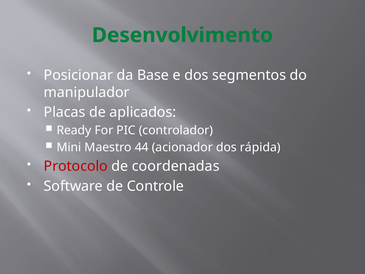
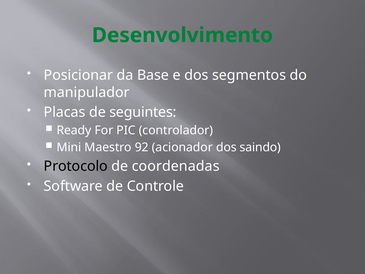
aplicados: aplicados -> seguintes
44: 44 -> 92
rápida: rápida -> saindo
Protocolo colour: red -> black
